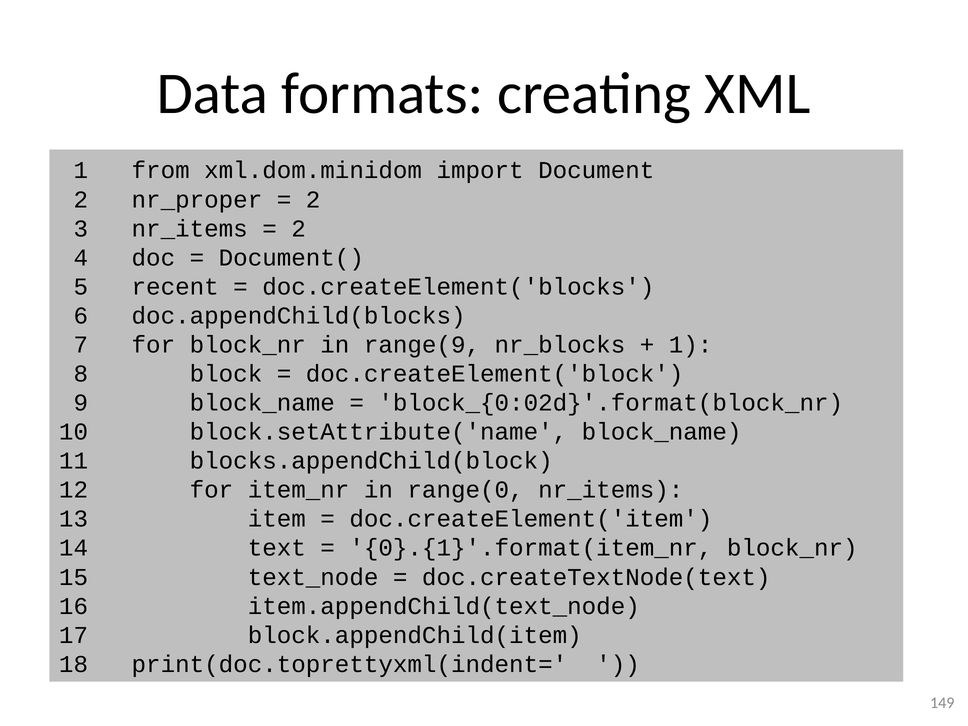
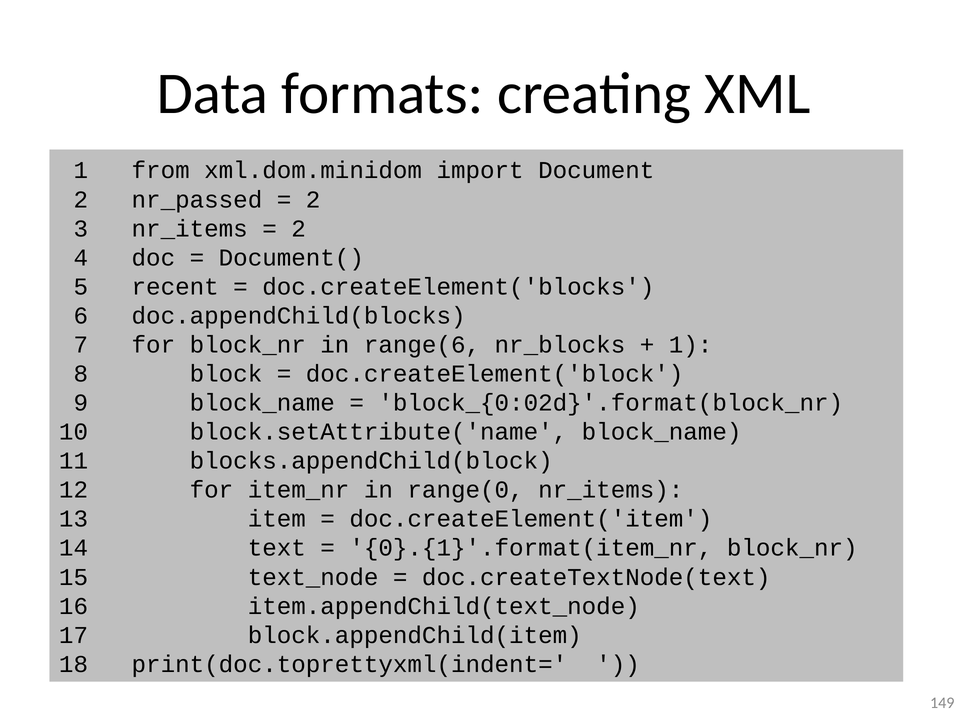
nr_proper: nr_proper -> nr_passed
range(9: range(9 -> range(6
